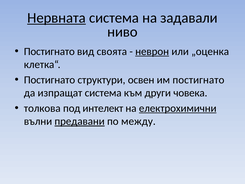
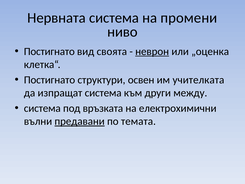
Нервната underline: present -> none
задавали: задавали -> промени
им постигнато: постигнато -> учителката
човека: човека -> между
толкова at (42, 108): толкова -> система
интелект: интелект -> връзката
електрохимични underline: present -> none
между: между -> темата
